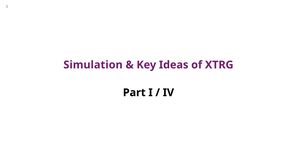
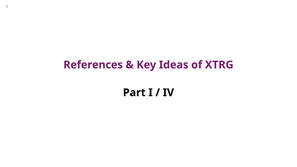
Simulation: Simulation -> References
